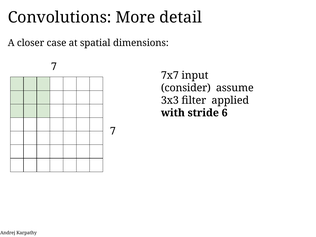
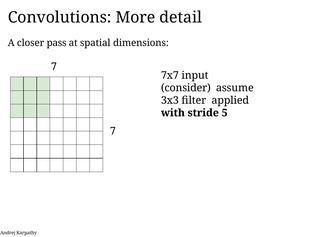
case: case -> pass
6: 6 -> 5
